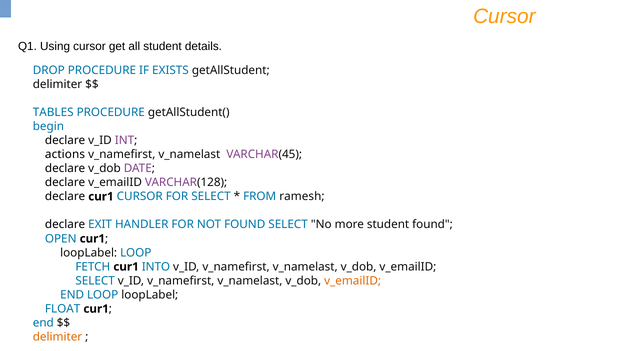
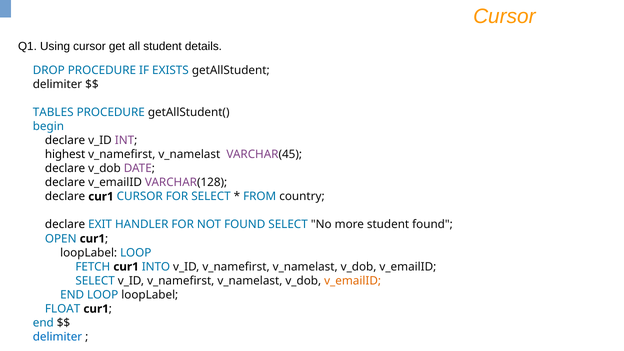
actions: actions -> highest
ramesh: ramesh -> country
delimiter at (57, 337) colour: orange -> blue
